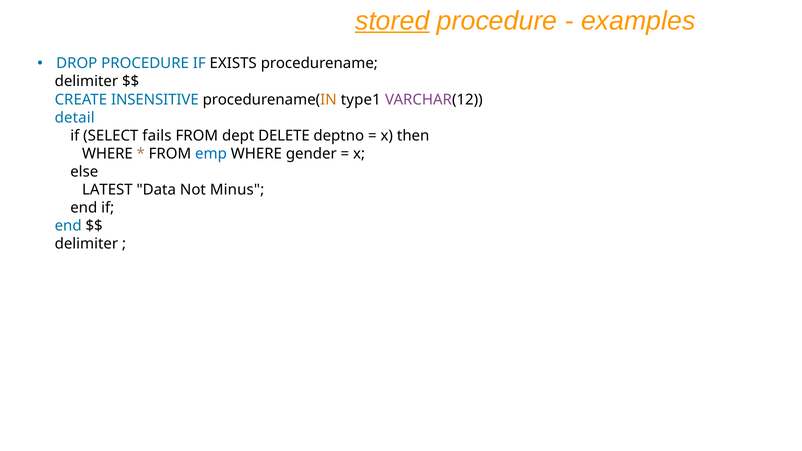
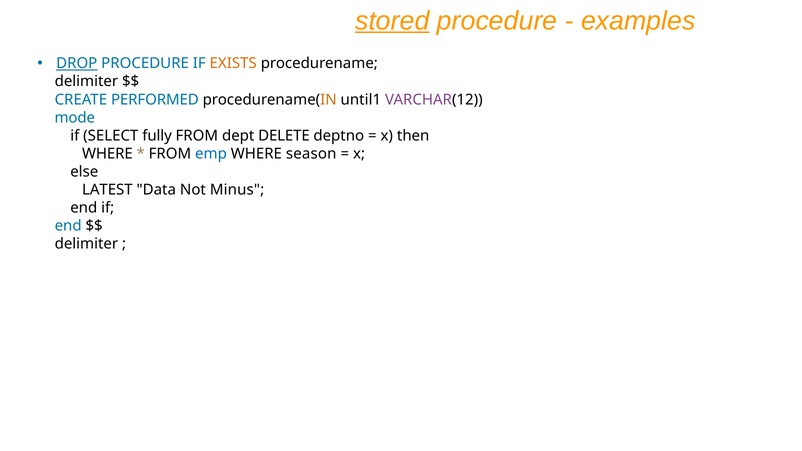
DROP underline: none -> present
EXISTS colour: black -> orange
INSENSITIVE: INSENSITIVE -> PERFORMED
type1: type1 -> until1
detail: detail -> mode
fails: fails -> fully
gender: gender -> season
